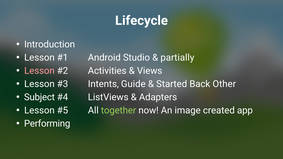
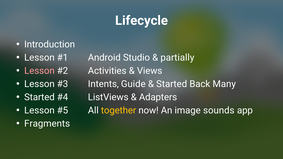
Other: Other -> Many
Subject at (39, 97): Subject -> Started
together colour: light green -> yellow
created: created -> sounds
Performing: Performing -> Fragments
